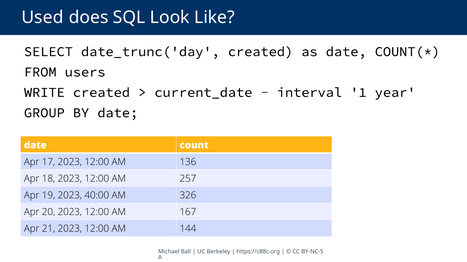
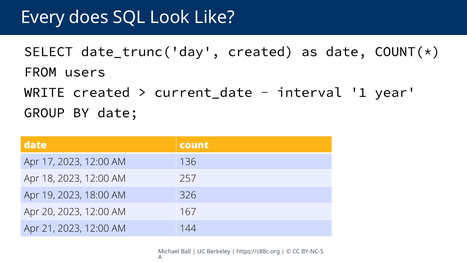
Used: Used -> Every
40:00: 40:00 -> 18:00
